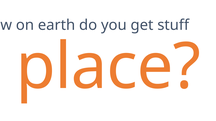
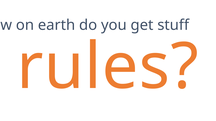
place: place -> rules
